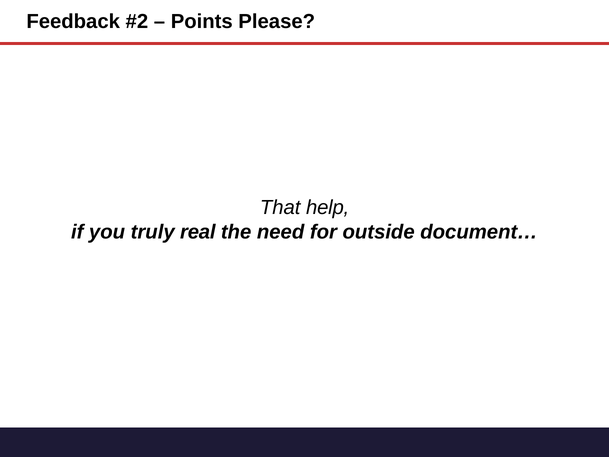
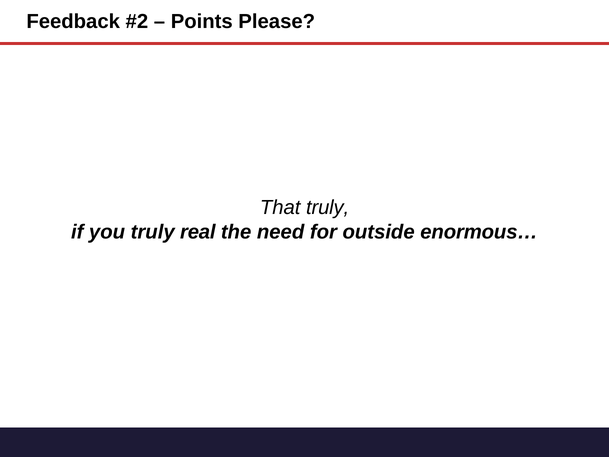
That help: help -> truly
document…: document… -> enormous…
